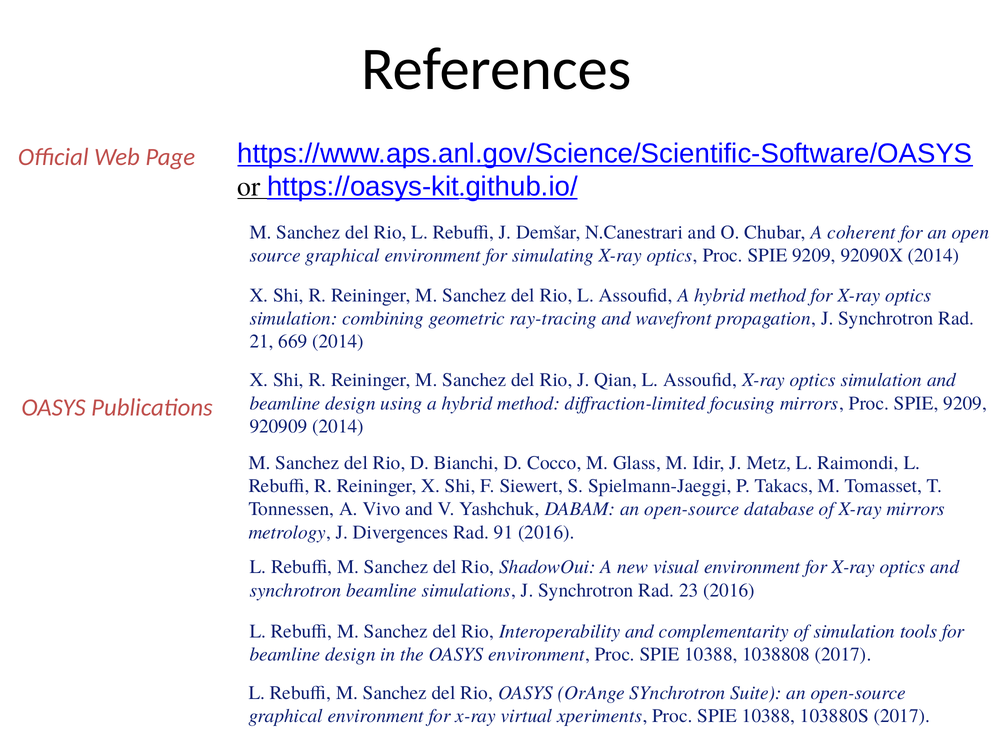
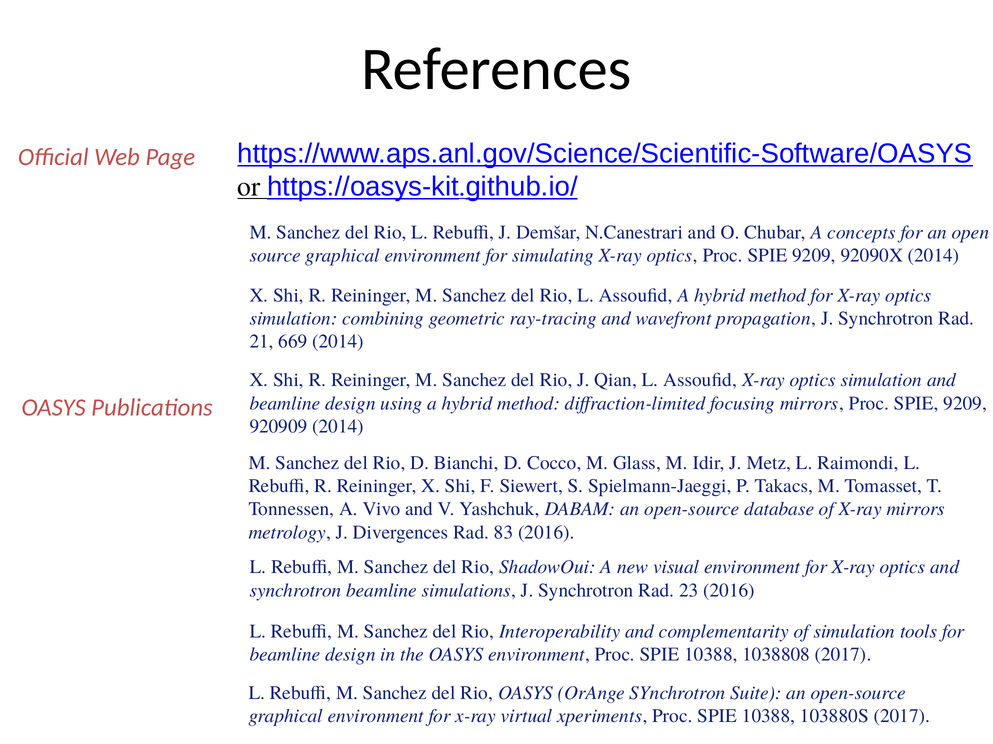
coherent: coherent -> concepts
91: 91 -> 83
